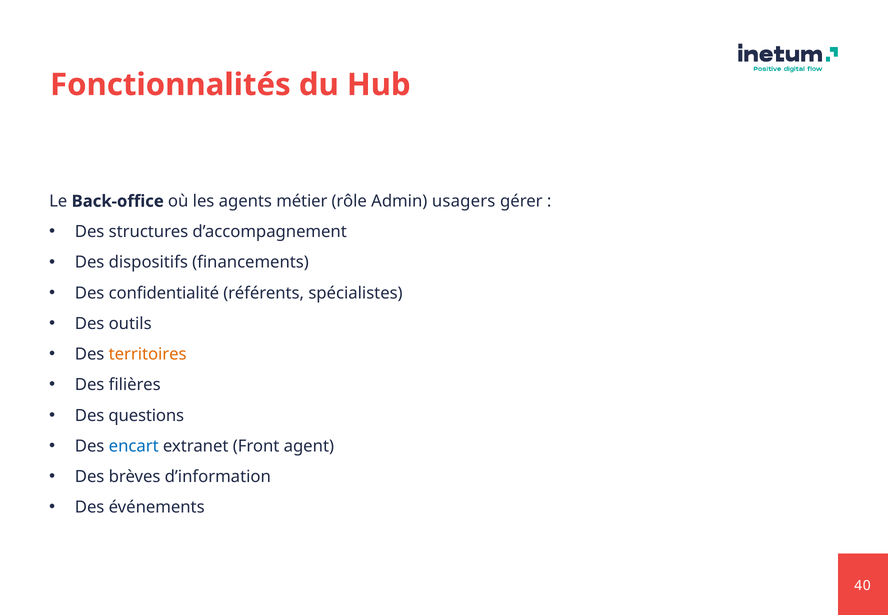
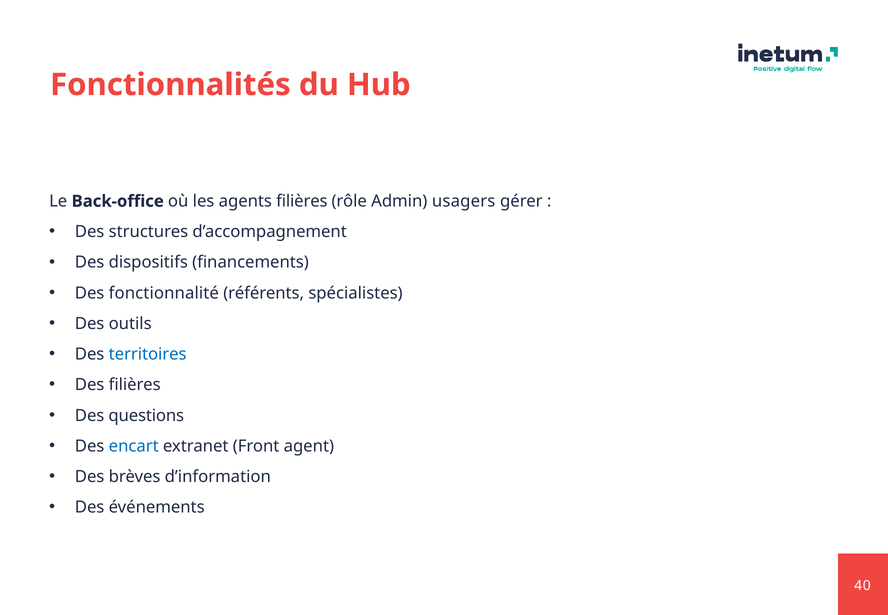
agents métier: métier -> filières
confidentialité: confidentialité -> fonctionnalité
territoires colour: orange -> blue
